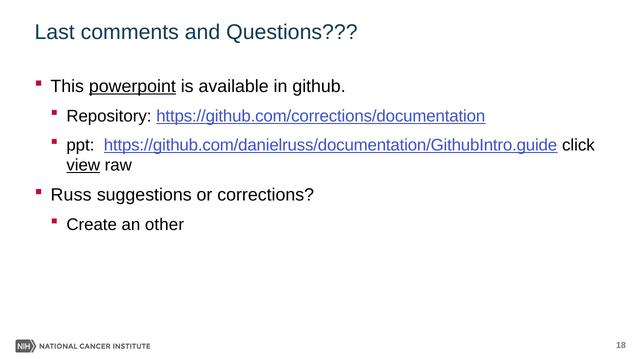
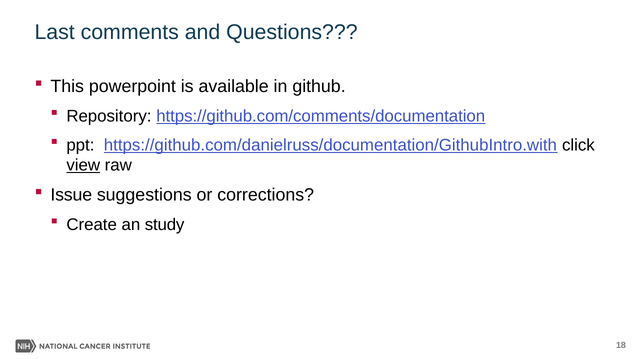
powerpoint underline: present -> none
https://github.com/corrections/documentation: https://github.com/corrections/documentation -> https://github.com/comments/documentation
https://github.com/danielruss/documentation/GithubIntro.guide: https://github.com/danielruss/documentation/GithubIntro.guide -> https://github.com/danielruss/documentation/GithubIntro.with
Russ: Russ -> Issue
other: other -> study
